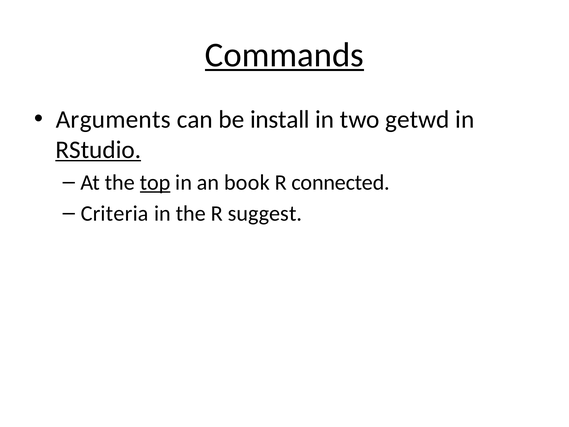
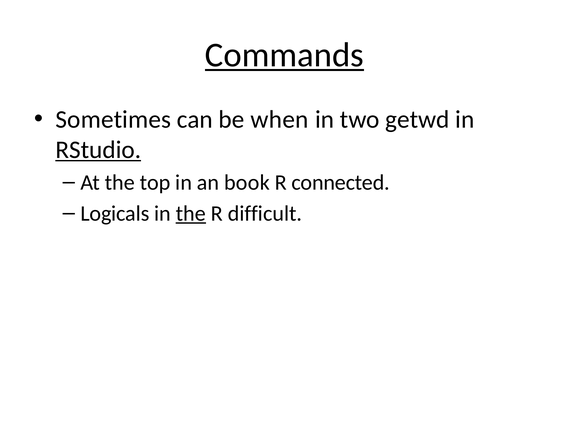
Arguments: Arguments -> Sometimes
install: install -> when
top underline: present -> none
Criteria: Criteria -> Logicals
the at (191, 213) underline: none -> present
suggest: suggest -> difficult
